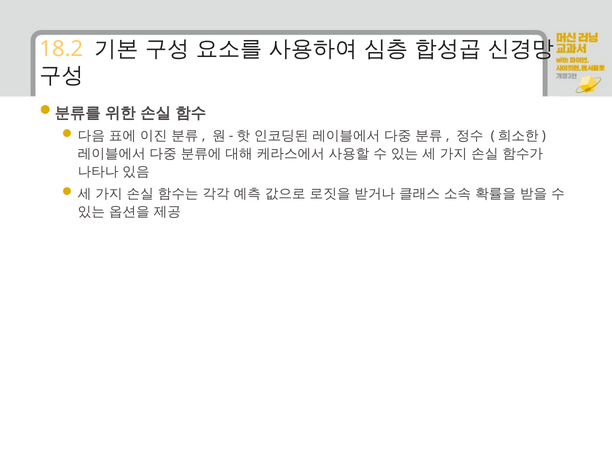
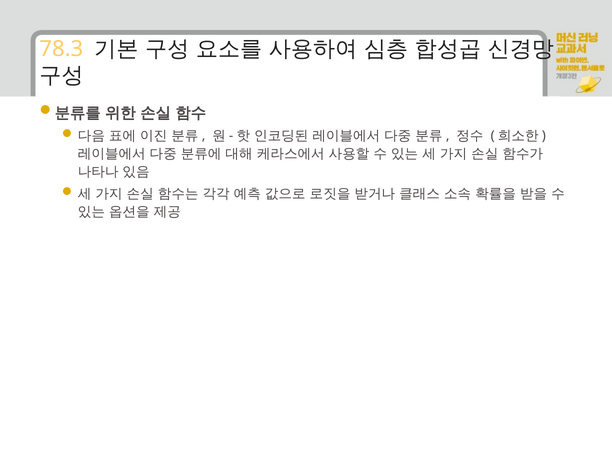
18.2: 18.2 -> 78.3
